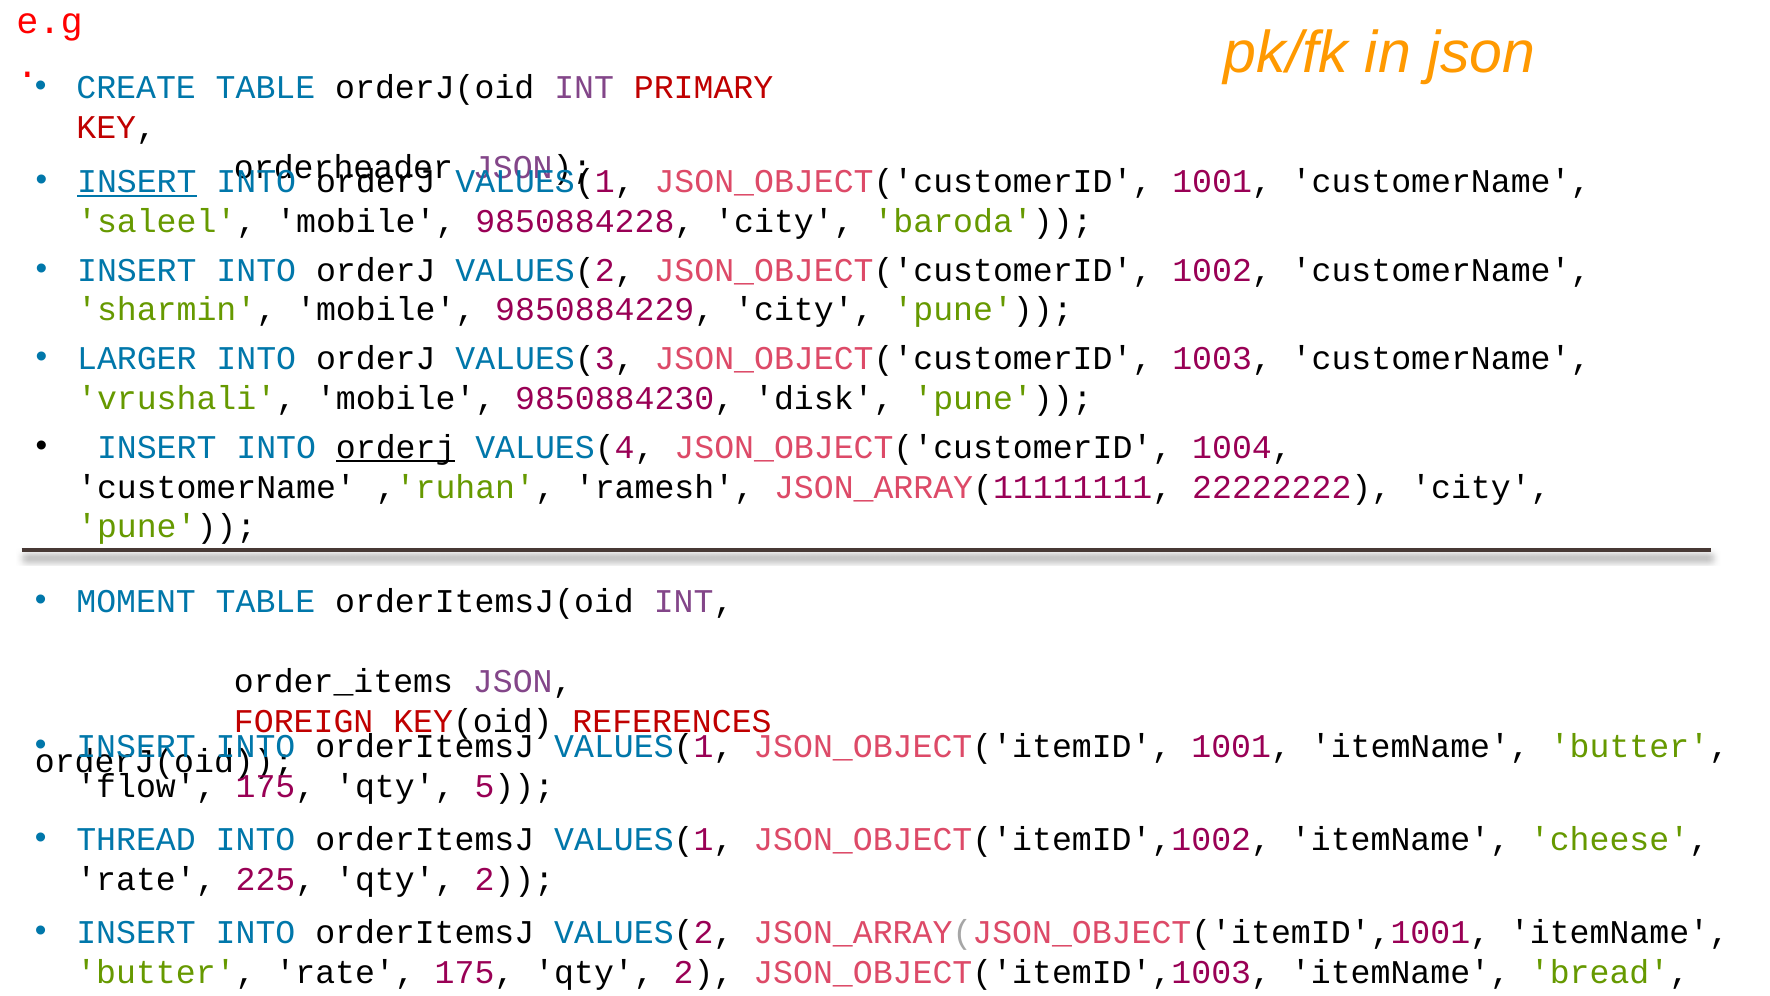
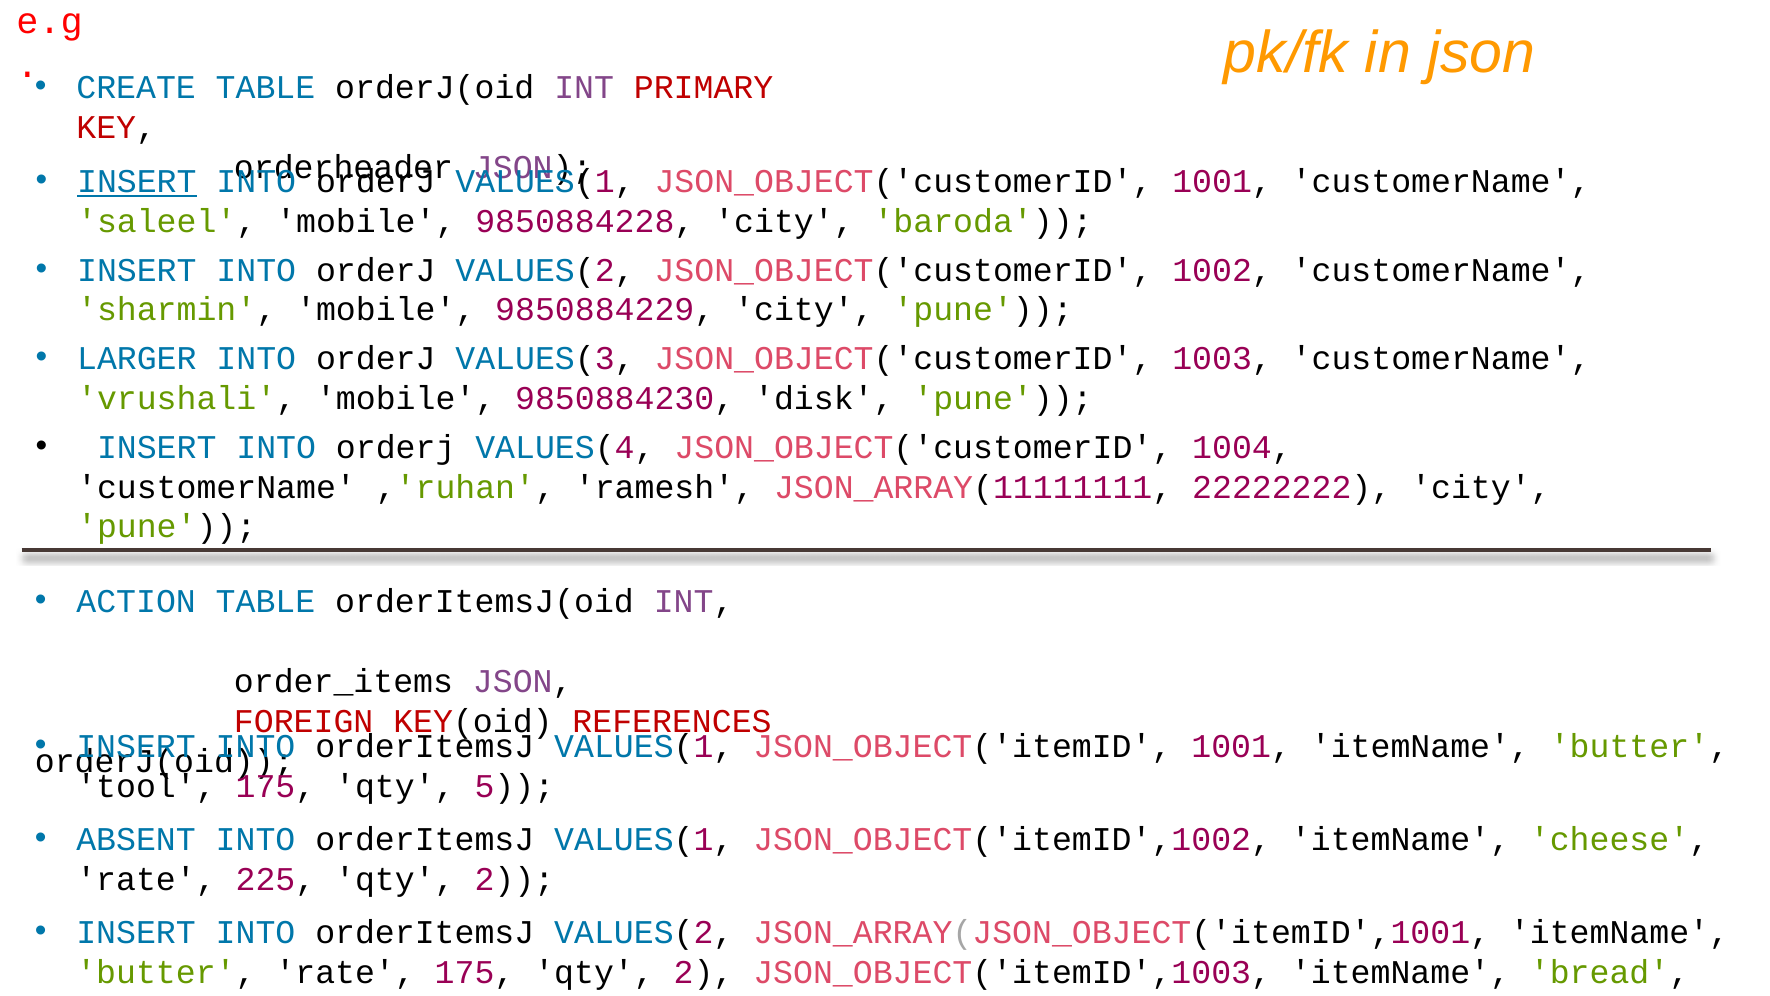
orderj at (396, 447) underline: present -> none
MOMENT: MOMENT -> ACTION
flow: flow -> tool
THREAD: THREAD -> ABSENT
